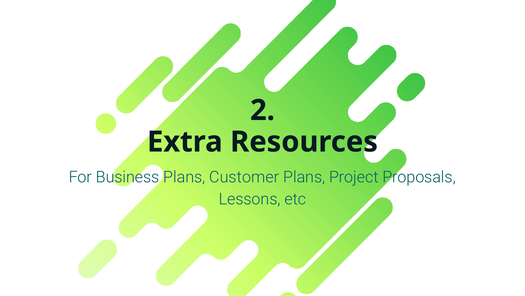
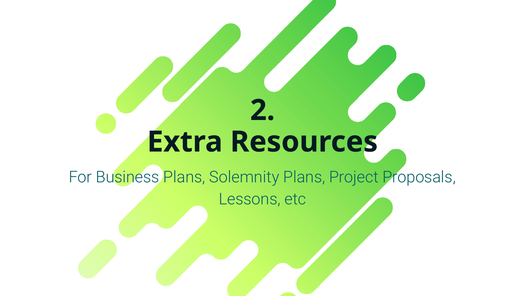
Customer: Customer -> Solemnity
